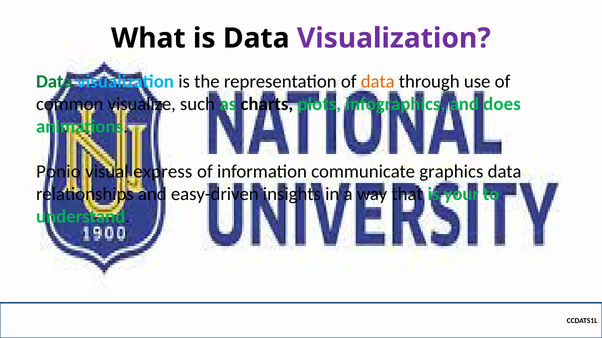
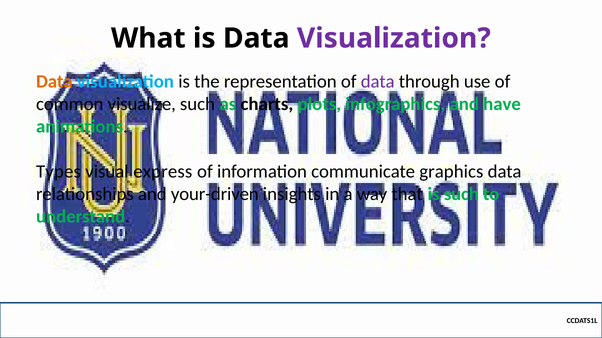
Data at (54, 82) colour: green -> orange
data at (378, 82) colour: orange -> purple
does: does -> have
Ponio: Ponio -> Types
easy-driven: easy-driven -> your-driven
is your: your -> such
